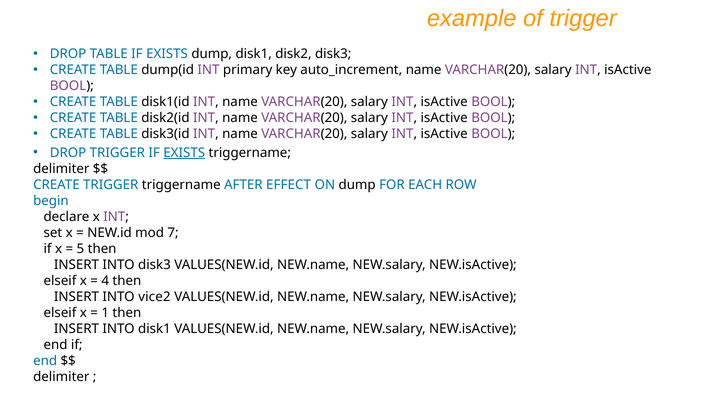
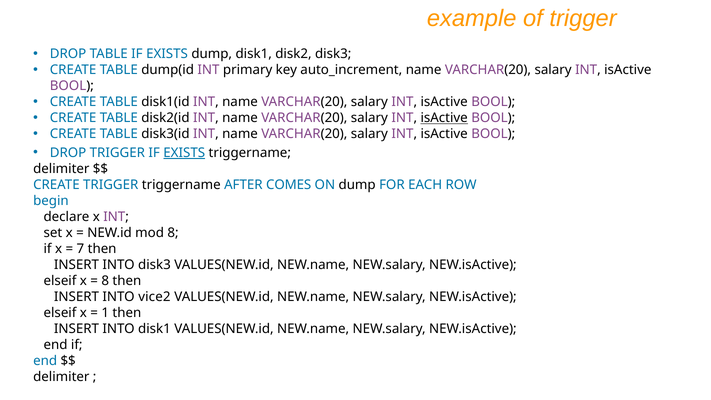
isActive at (444, 118) underline: none -> present
EFFECT: EFFECT -> COMES
mod 7: 7 -> 8
5: 5 -> 7
4 at (105, 281): 4 -> 8
